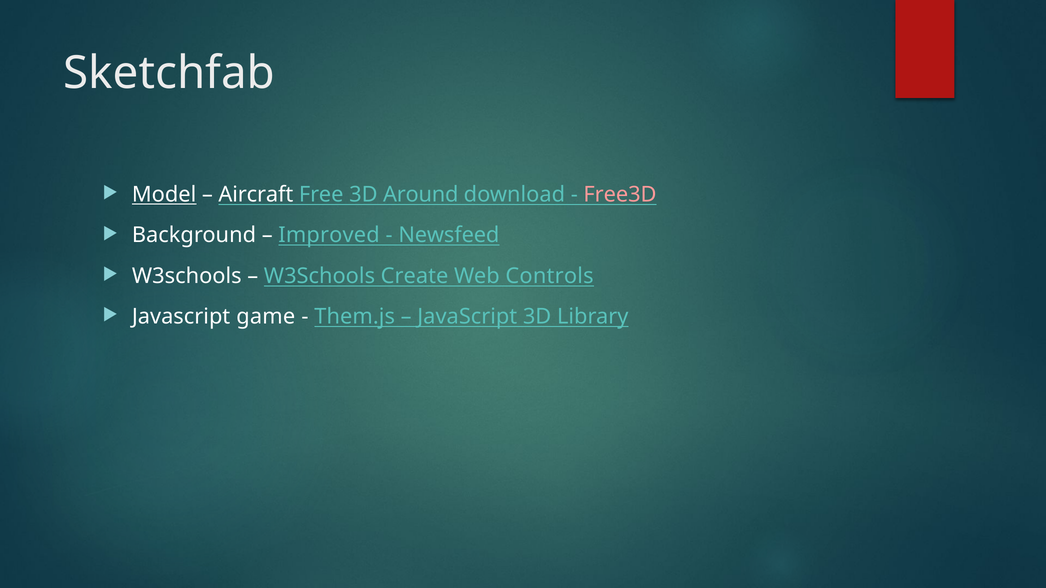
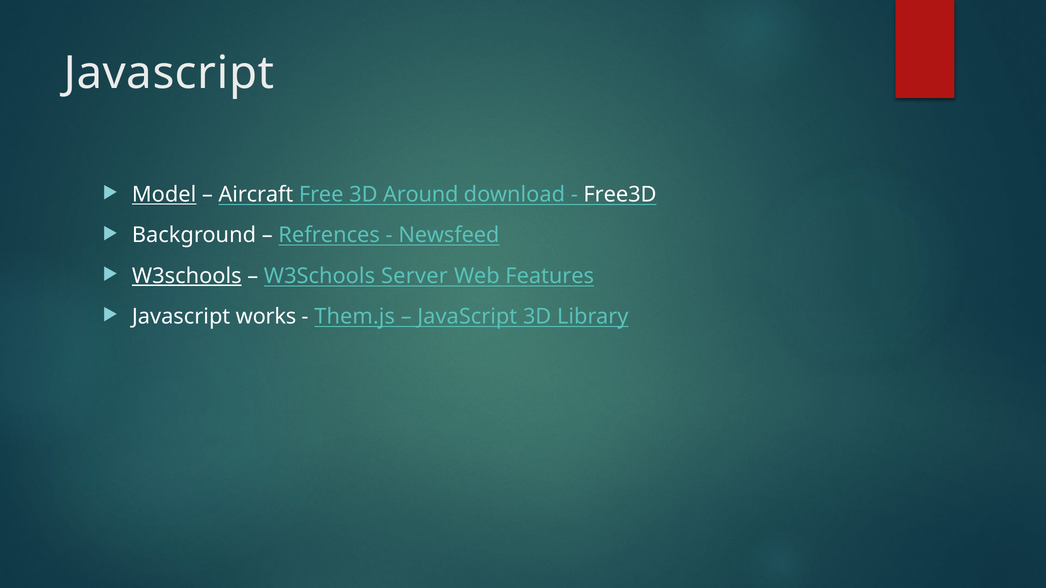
Sketchfab at (169, 73): Sketchfab -> Javascript
Free3D colour: pink -> white
Improved: Improved -> Refrences
W3schools at (187, 276) underline: none -> present
Create: Create -> Server
Controls: Controls -> Features
game: game -> works
